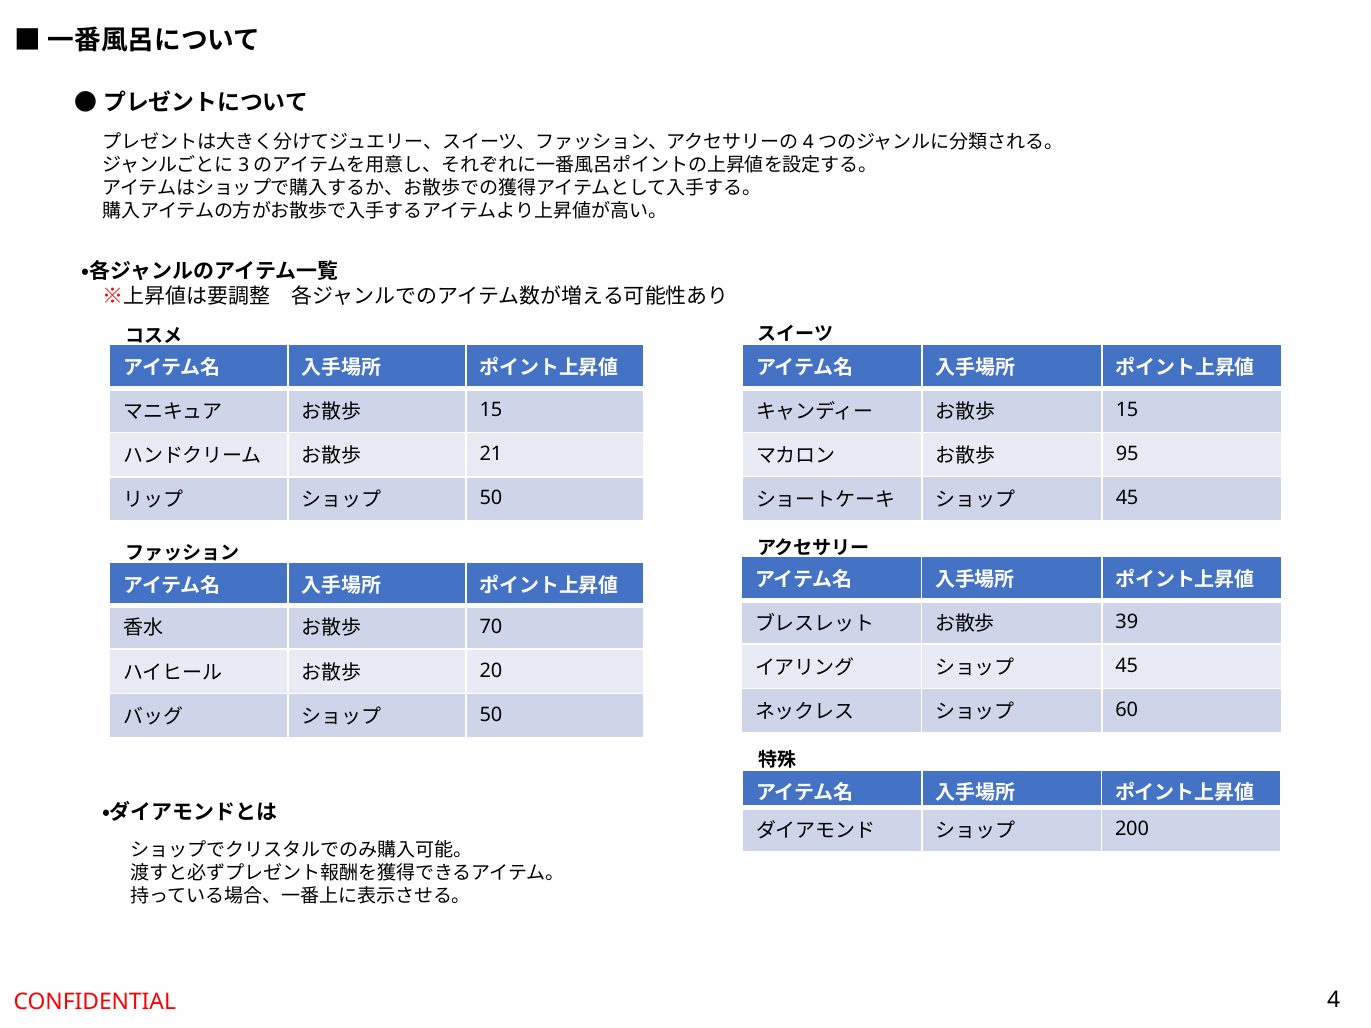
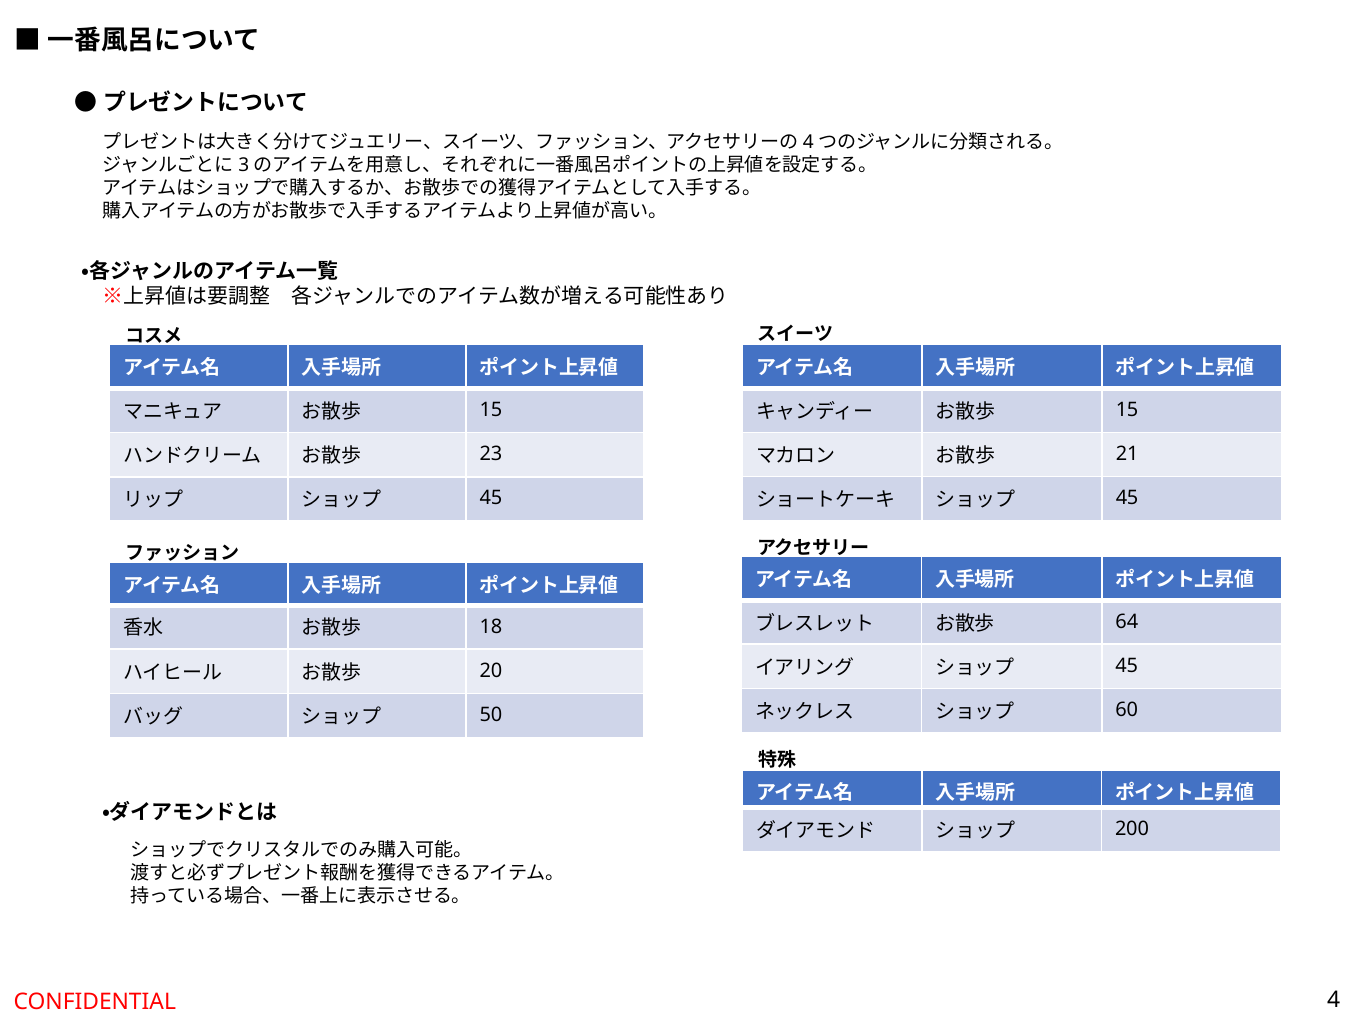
95: 95 -> 21
21: 21 -> 23
50 at (491, 498): 50 -> 45
39: 39 -> 64
70: 70 -> 18
